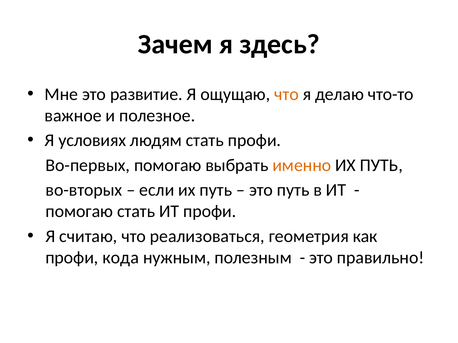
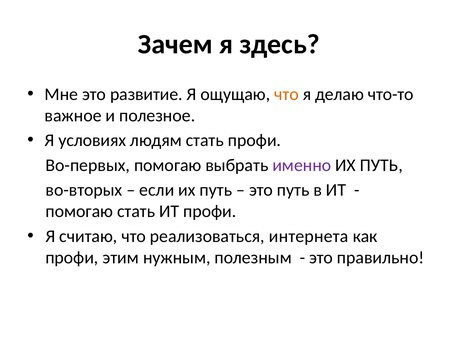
именно colour: orange -> purple
геометрия: геометрия -> интернета
кода: кода -> этим
